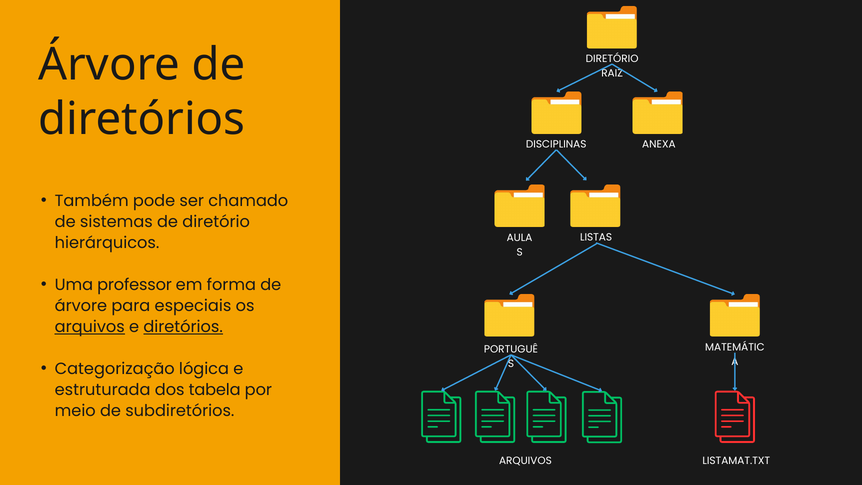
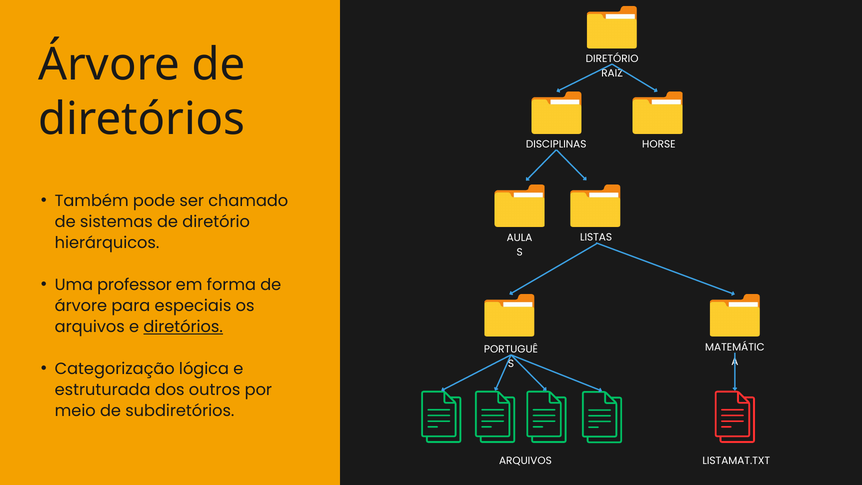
ANEXA: ANEXA -> HORSE
arquivos at (90, 327) underline: present -> none
tabela: tabela -> outros
